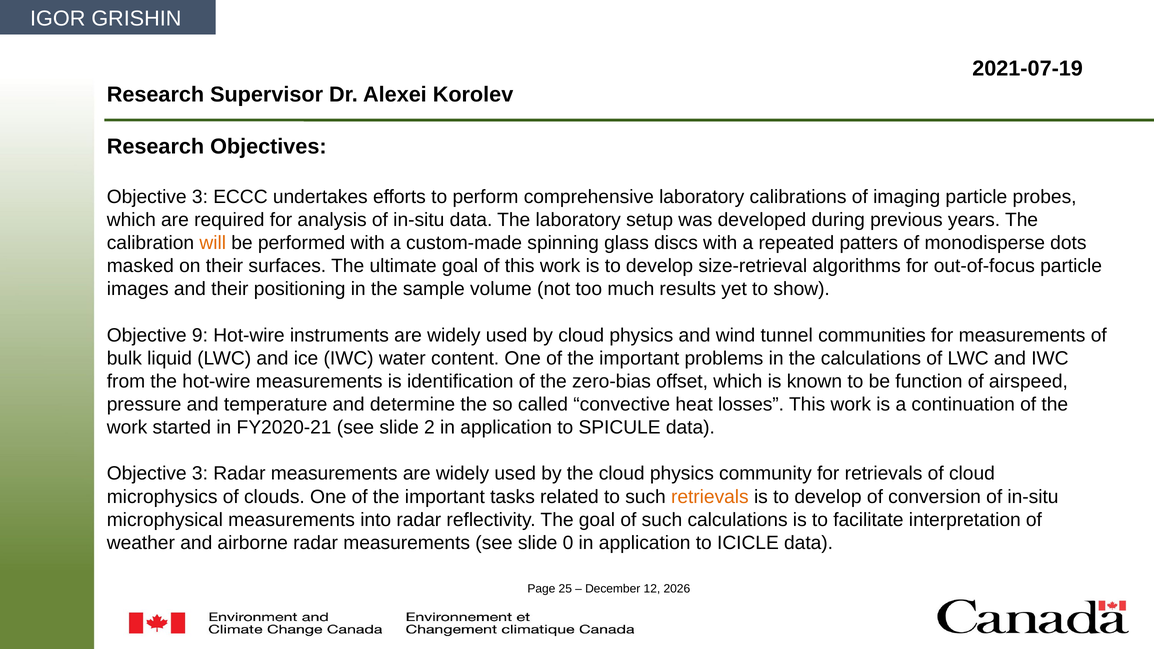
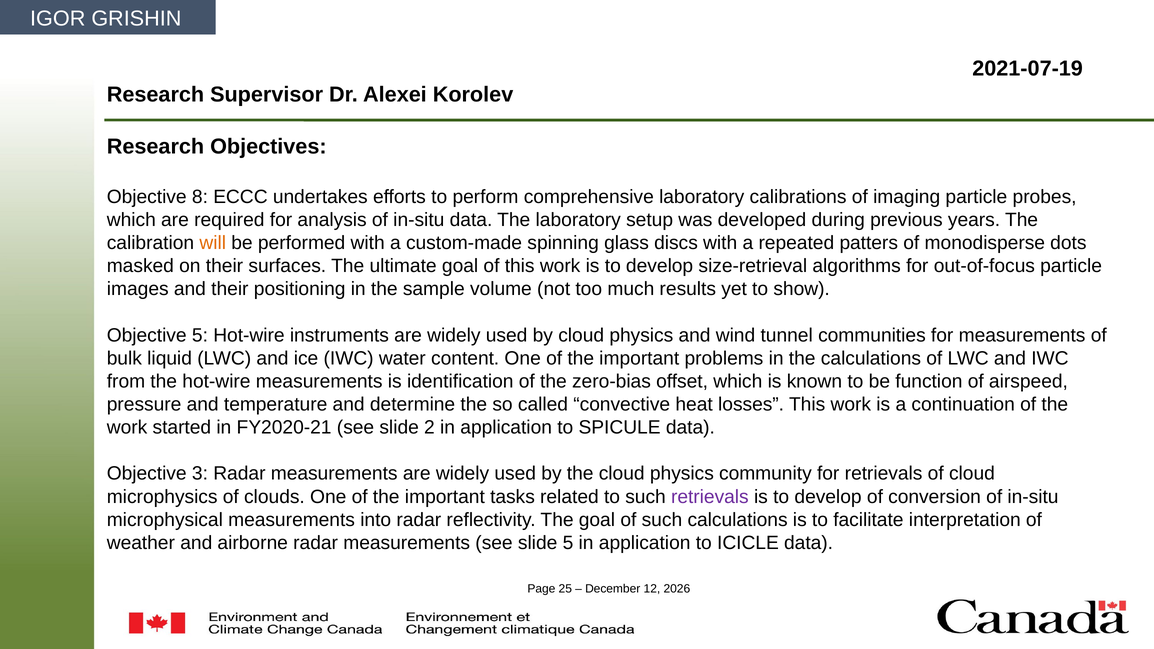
3 at (200, 197): 3 -> 8
Objective 9: 9 -> 5
retrievals at (710, 497) colour: orange -> purple
slide 0: 0 -> 5
